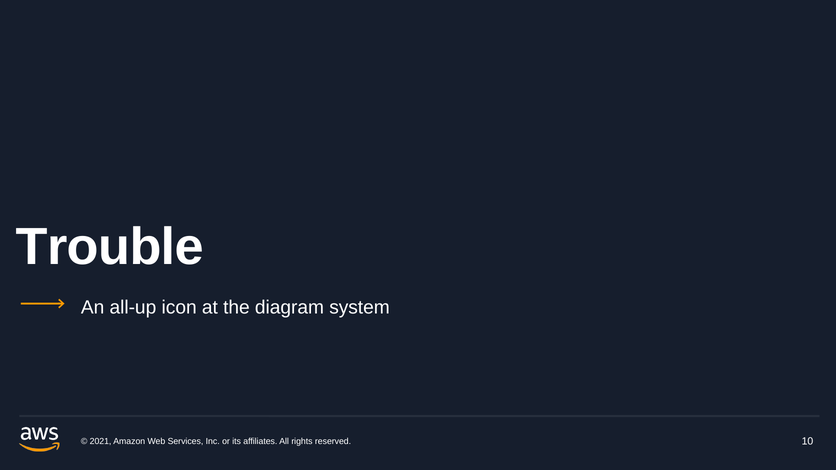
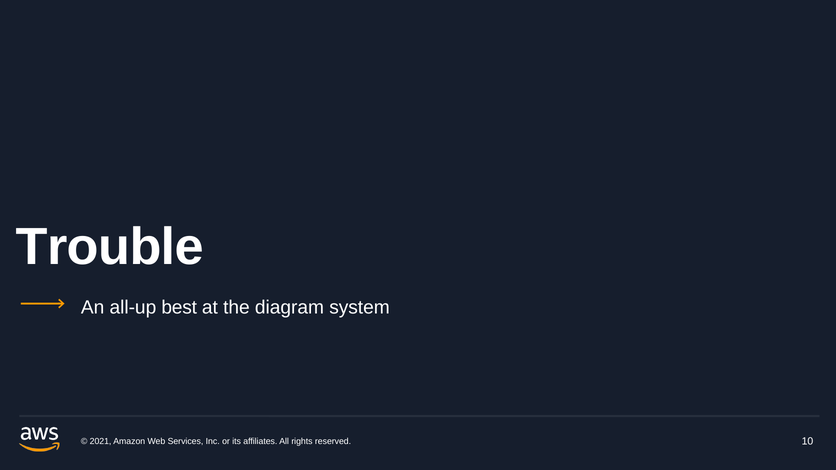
icon: icon -> best
